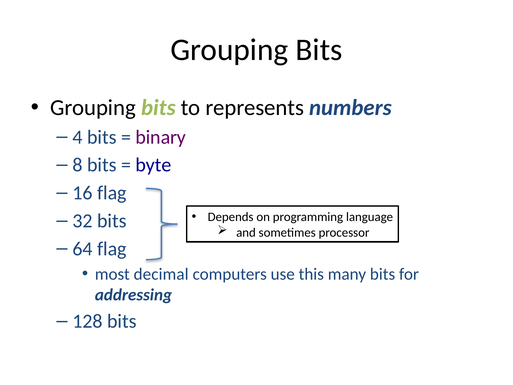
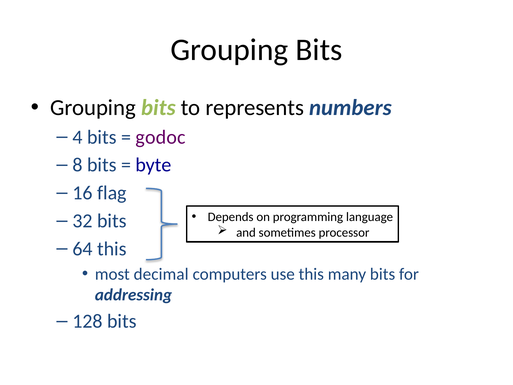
binary: binary -> godoc
64 flag: flag -> this
